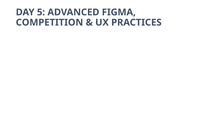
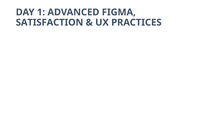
5: 5 -> 1
COMPETITION: COMPETITION -> SATISFACTION
